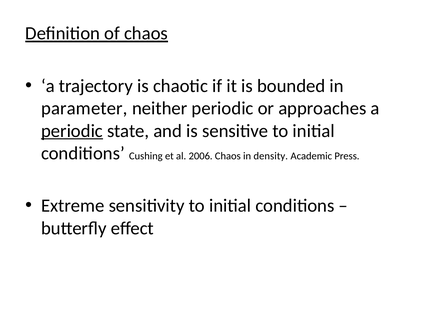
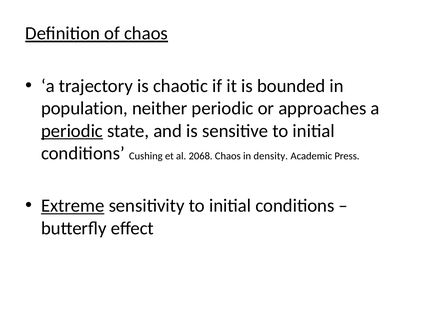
parameter: parameter -> population
2006: 2006 -> 2068
Extreme underline: none -> present
